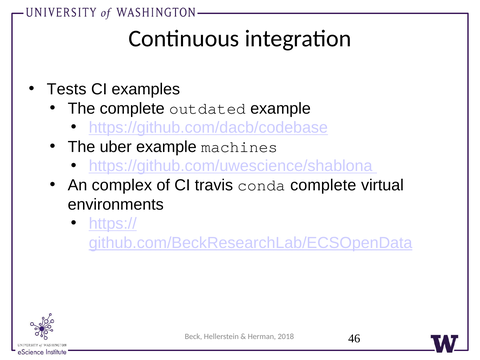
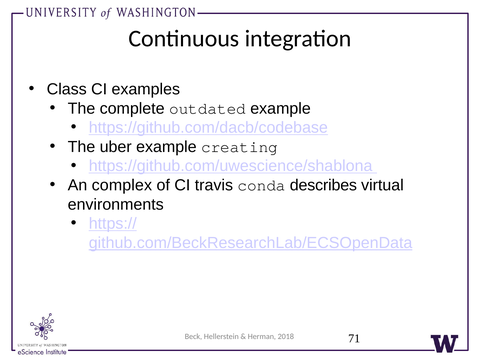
Tests: Tests -> Class
machines: machines -> creating
conda complete: complete -> describes
46: 46 -> 71
